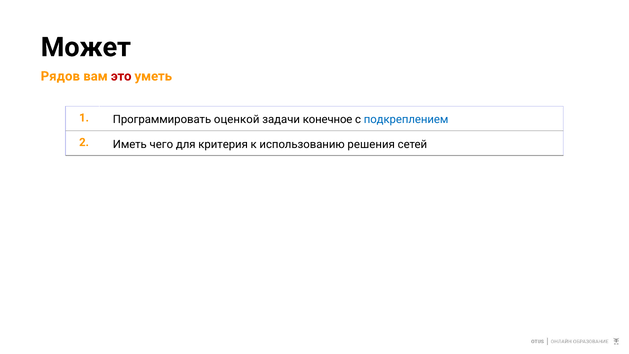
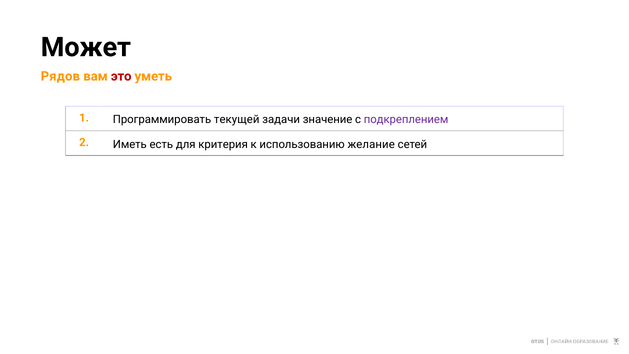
оценкой: оценкой -> текущей
конечное: конечное -> значение
подкреплением colour: blue -> purple
чего: чего -> есть
решения: решения -> желание
